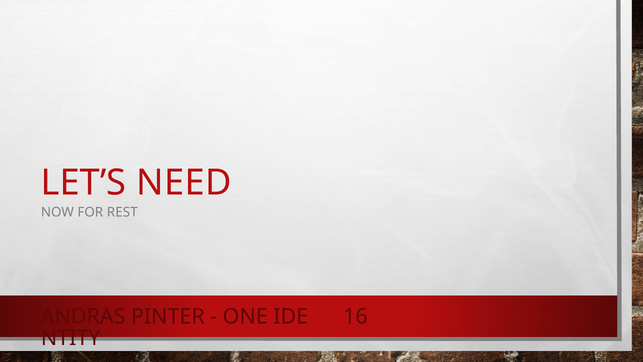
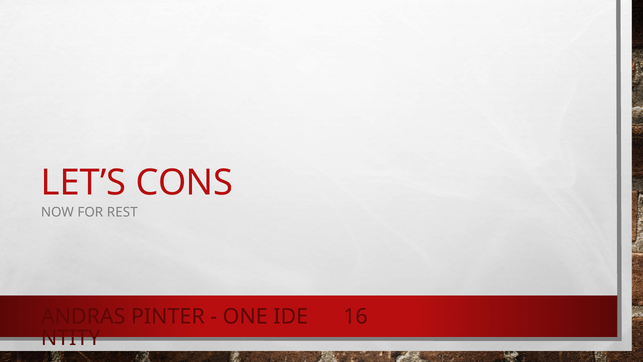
NEED: NEED -> CONS
